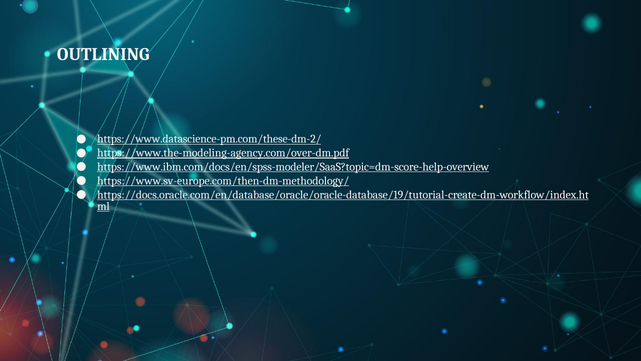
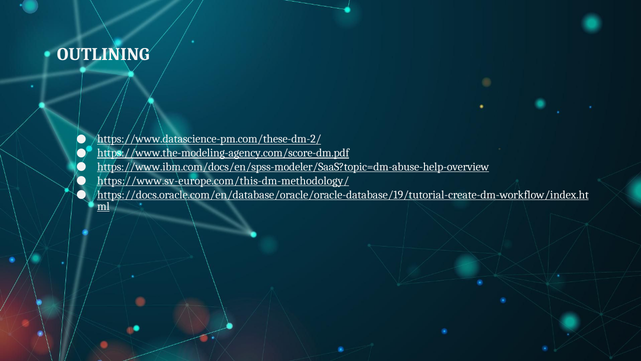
https://www.the-modeling-agency.com/over-dm.pdf: https://www.the-modeling-agency.com/over-dm.pdf -> https://www.the-modeling-agency.com/score-dm.pdf
https://www.ibm.com/docs/en/spss-modeler/SaaS?topic=dm-score-help-overview: https://www.ibm.com/docs/en/spss-modeler/SaaS?topic=dm-score-help-overview -> https://www.ibm.com/docs/en/spss-modeler/SaaS?topic=dm-abuse-help-overview
https://www.sv-europe.com/then-dm-methodology/: https://www.sv-europe.com/then-dm-methodology/ -> https://www.sv-europe.com/this-dm-methodology/
